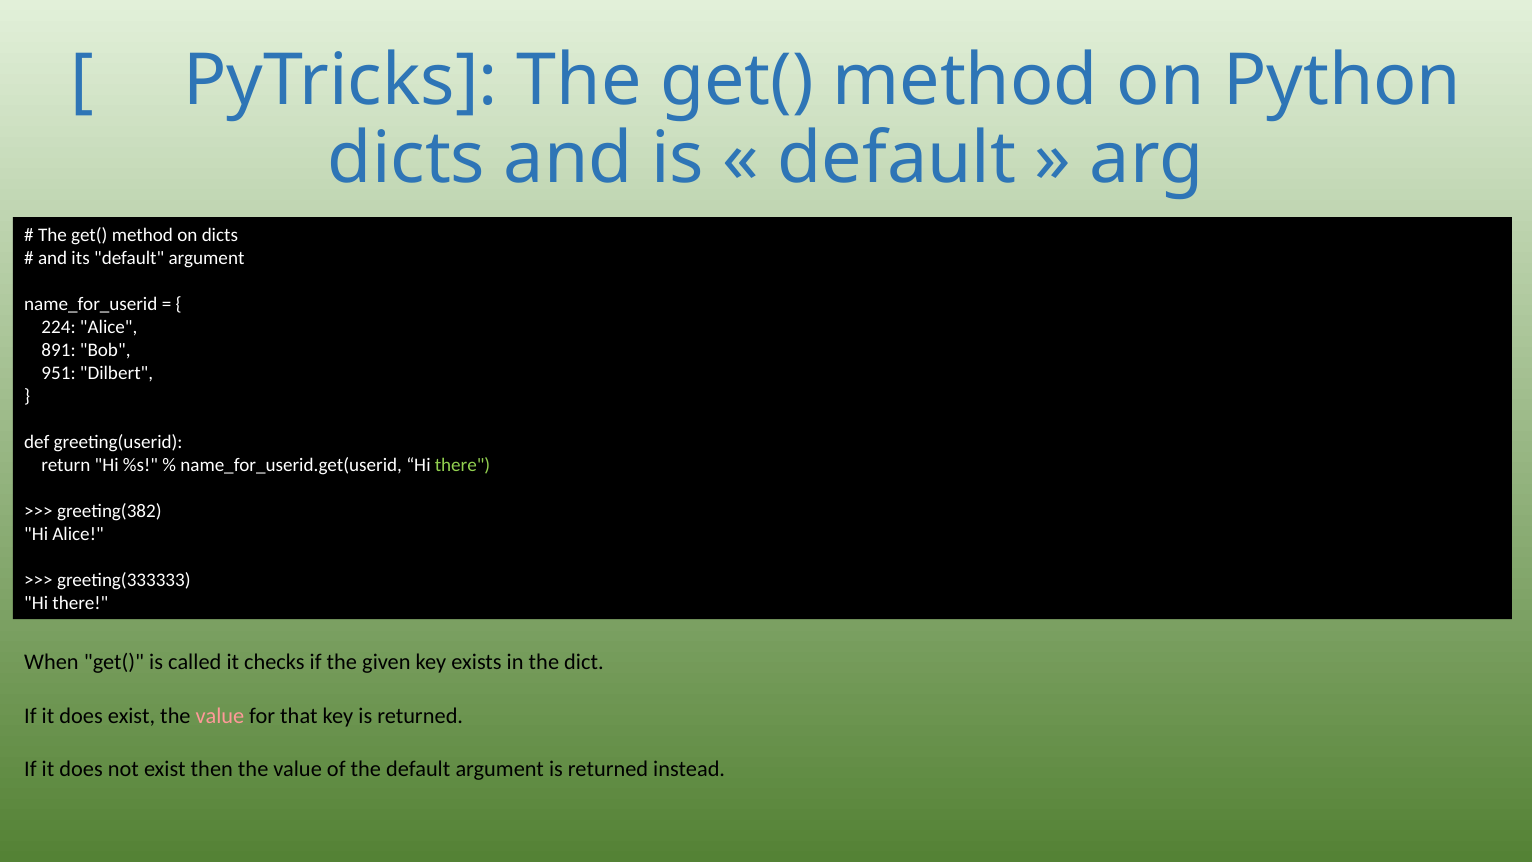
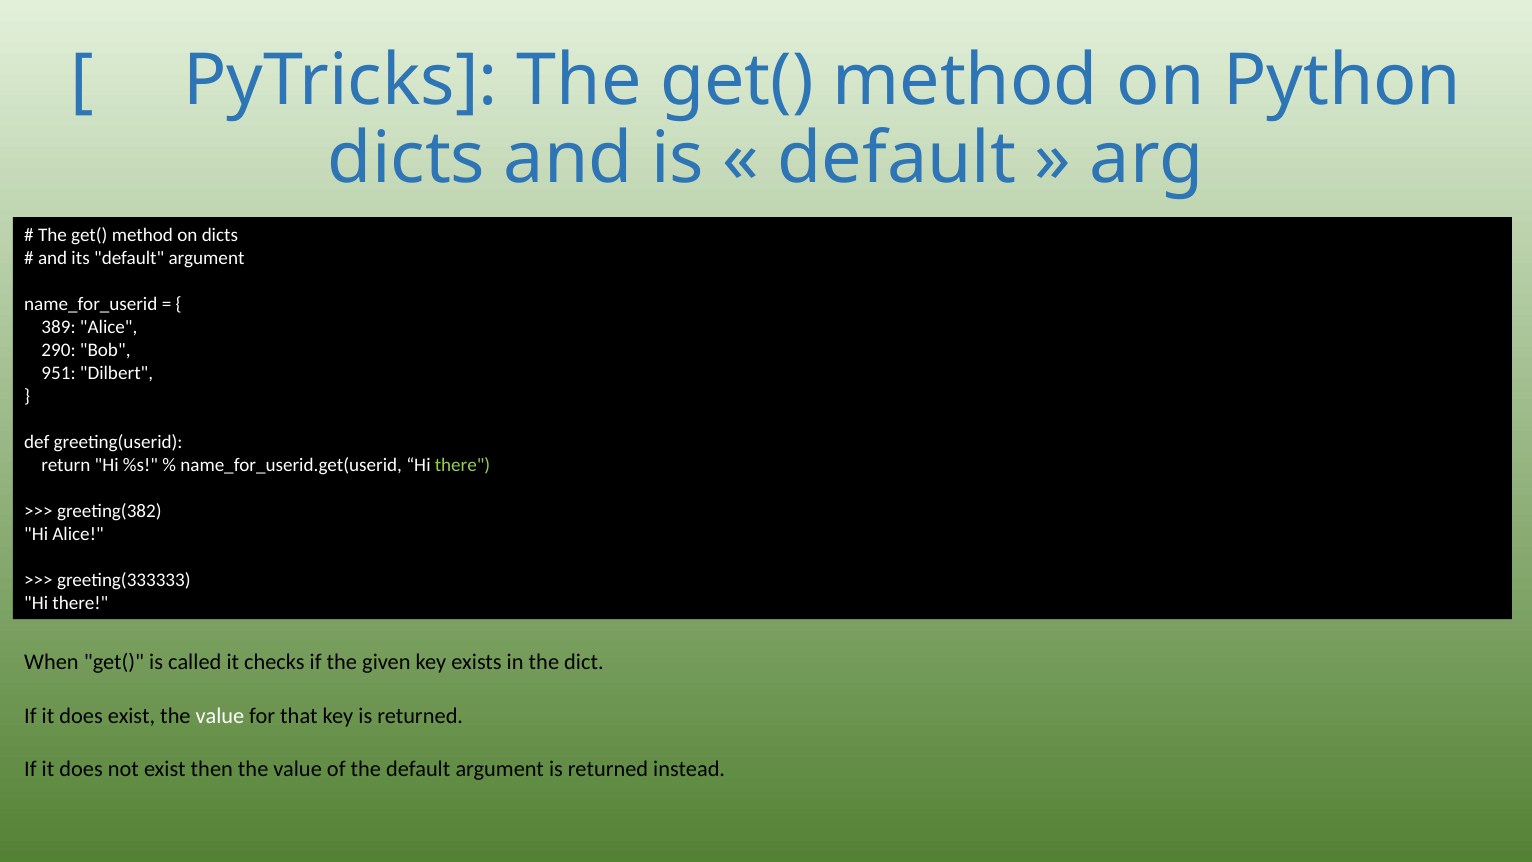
224: 224 -> 389
891: 891 -> 290
value at (220, 716) colour: pink -> white
